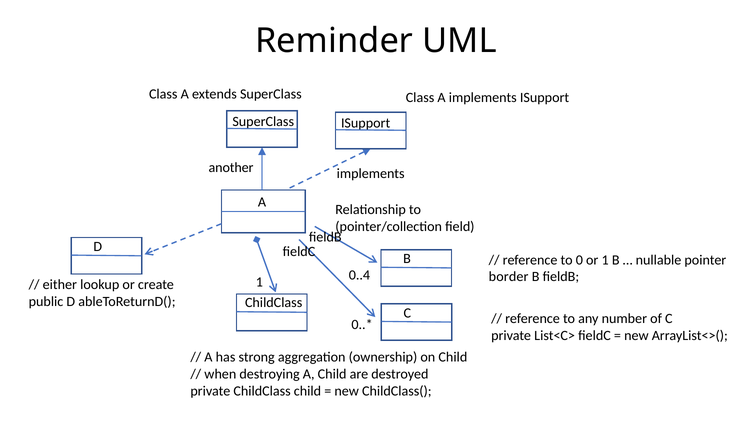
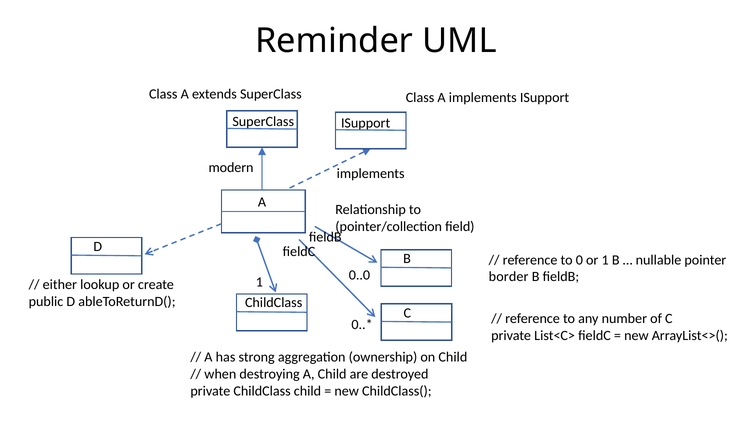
another: another -> modern
0..4: 0..4 -> 0..0
